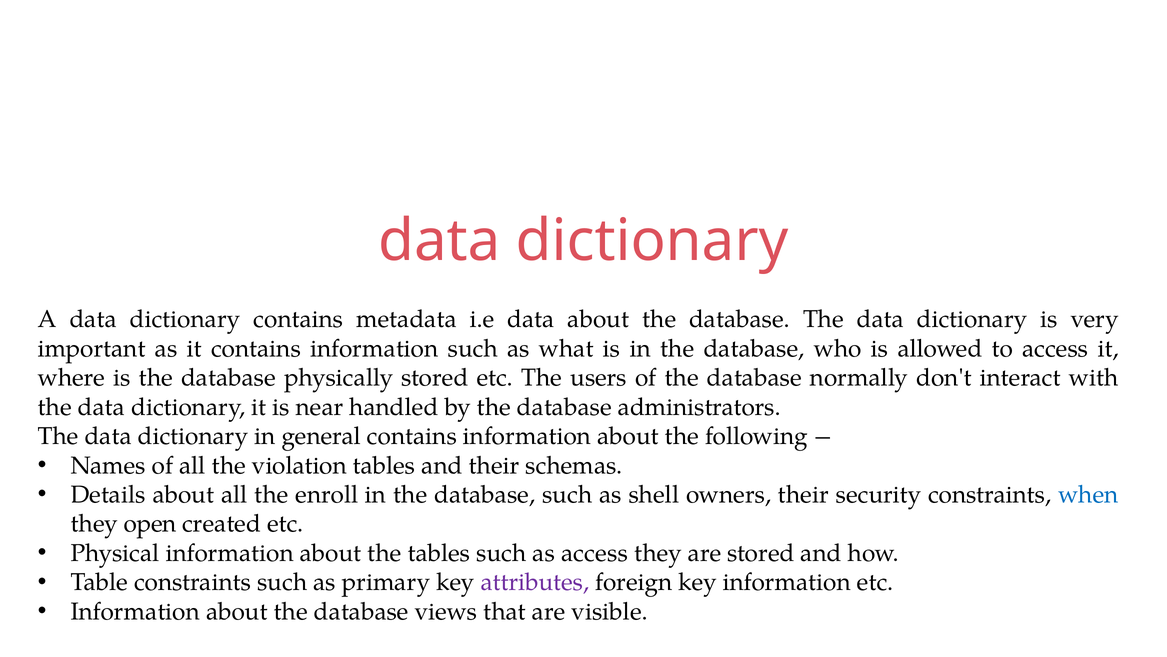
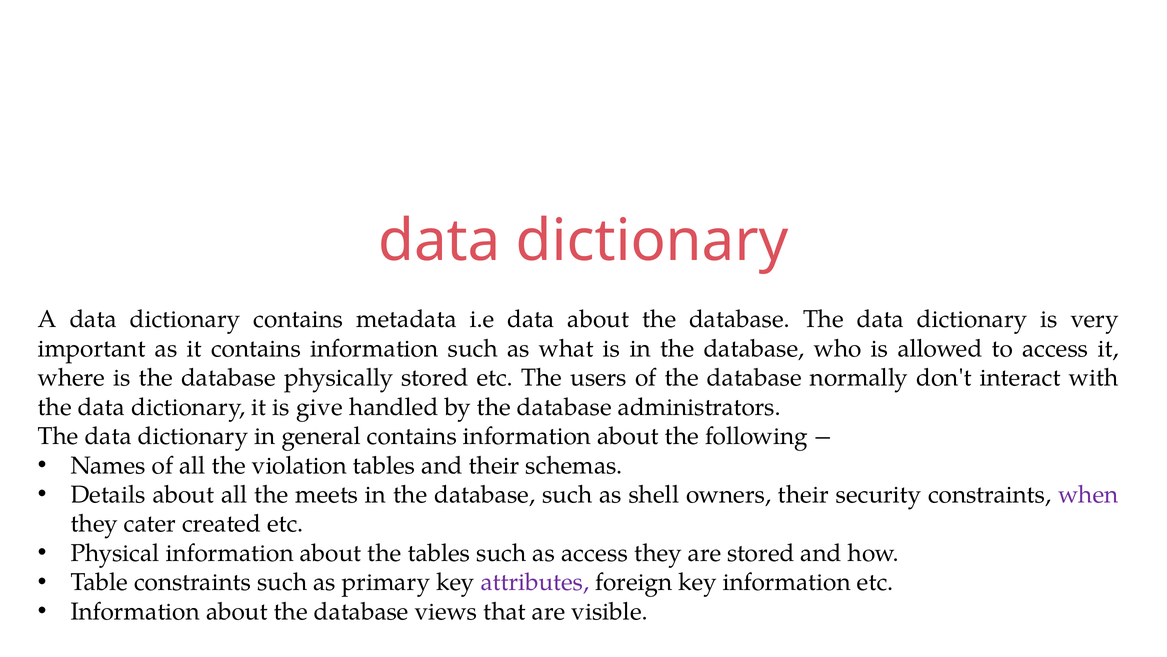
near: near -> give
enroll: enroll -> meets
when colour: blue -> purple
open: open -> cater
